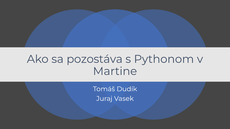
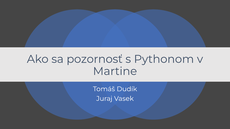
pozostáva: pozostáva -> pozornosť
